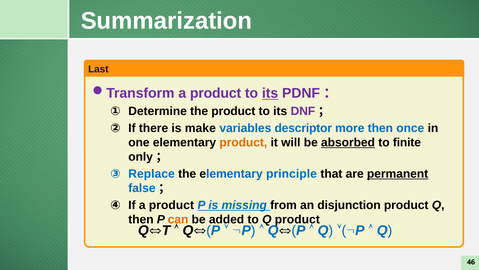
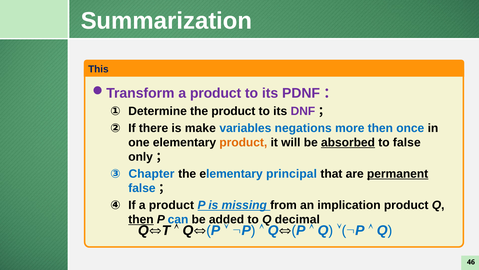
Last: Last -> This
its at (270, 93) underline: present -> none
descriptor: descriptor -> negations
finite: finite -> false
Replace: Replace -> Chapter
principle: principle -> principal
disjunction: disjunction -> implication
then at (141, 219) underline: none -> present
can colour: orange -> blue
Q product: product -> decimal
